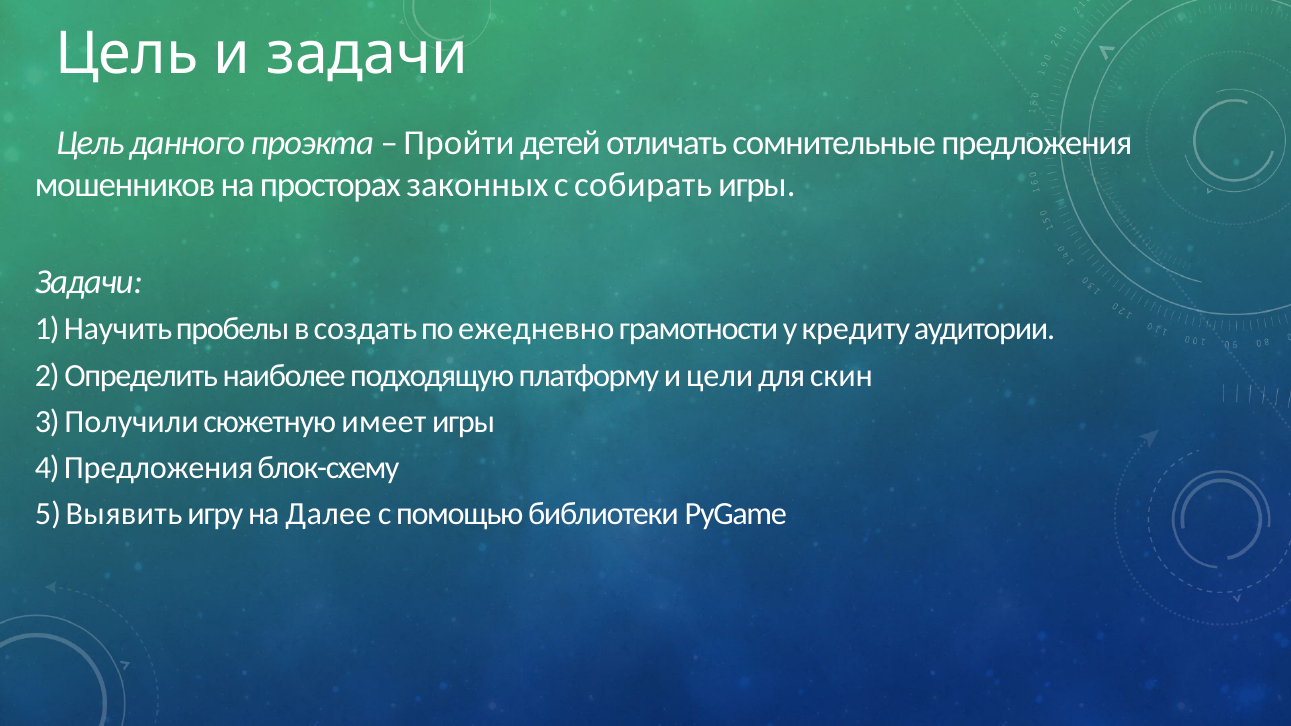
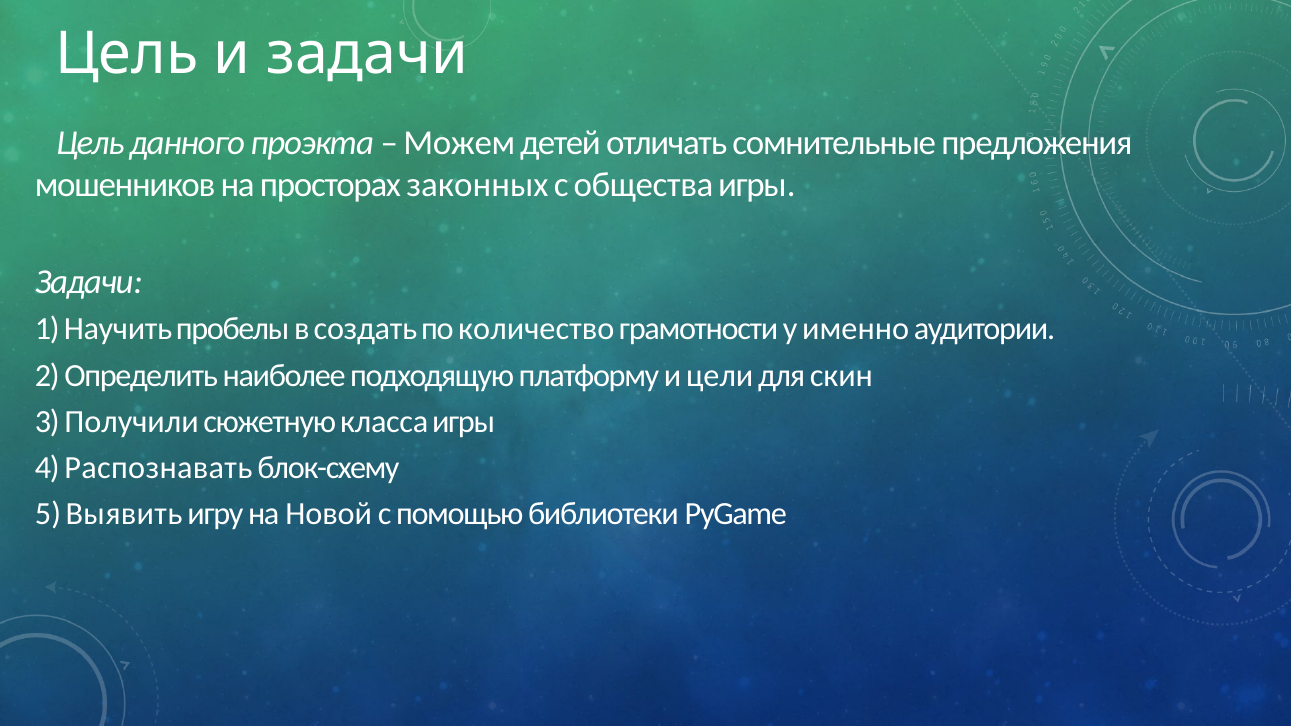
Пройти: Пройти -> Можем
собирать: собирать -> общества
ежедневно: ежедневно -> количество
кредиту: кредиту -> именно
имеет: имеет -> класса
4 Предложения: Предложения -> Распознавать
Далее: Далее -> Новой
